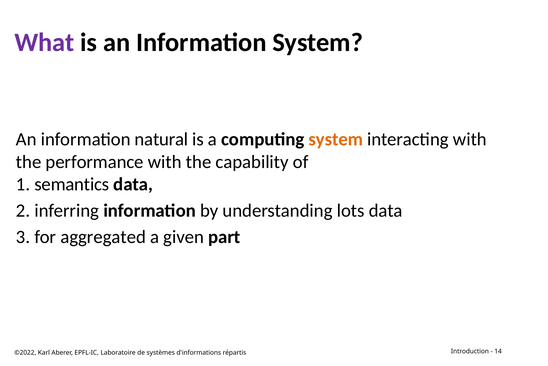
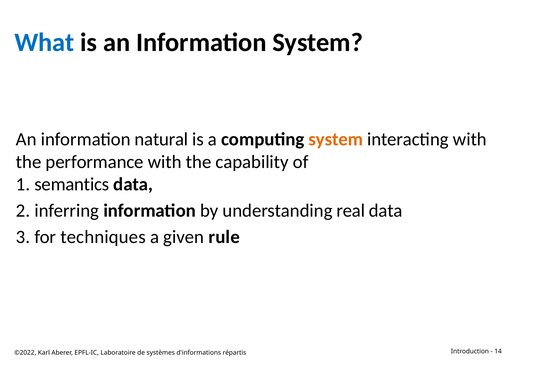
What colour: purple -> blue
lots: lots -> real
aggregated: aggregated -> techniques
part: part -> rule
